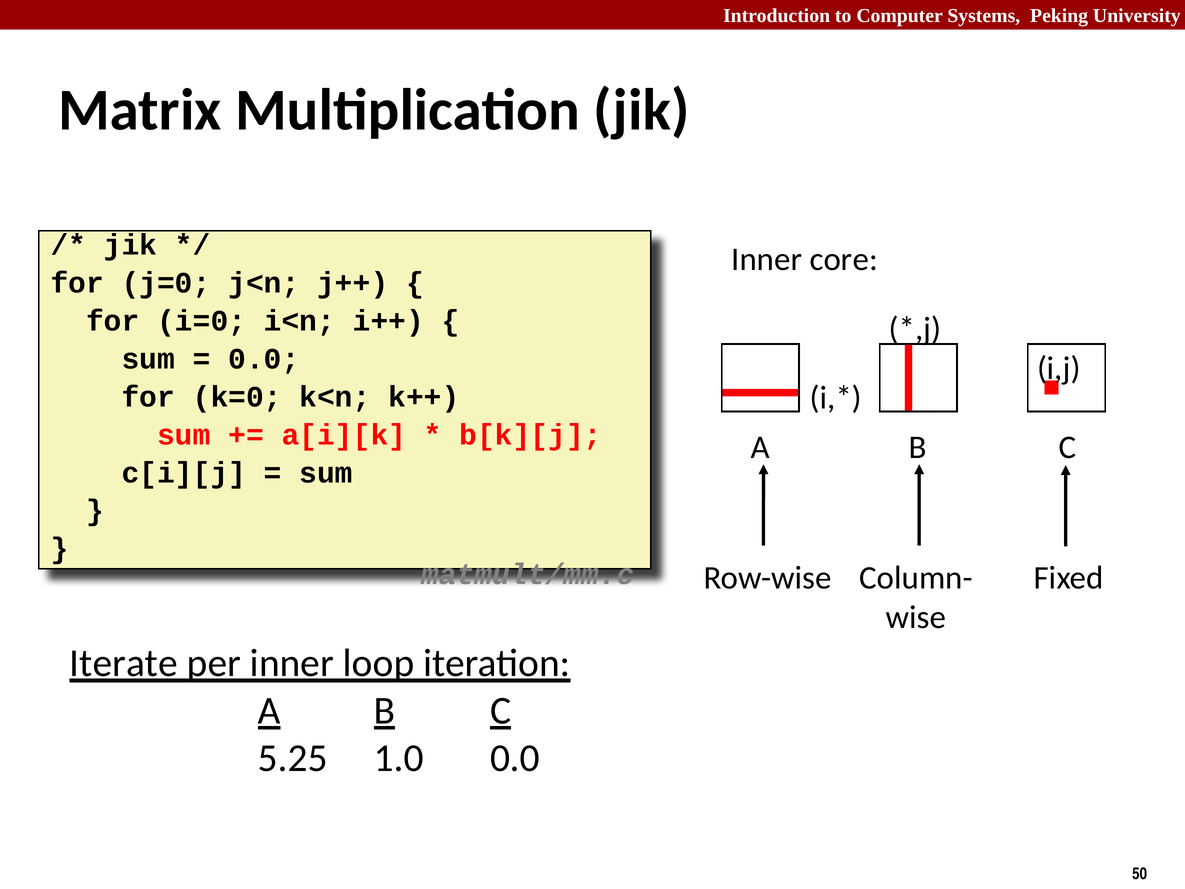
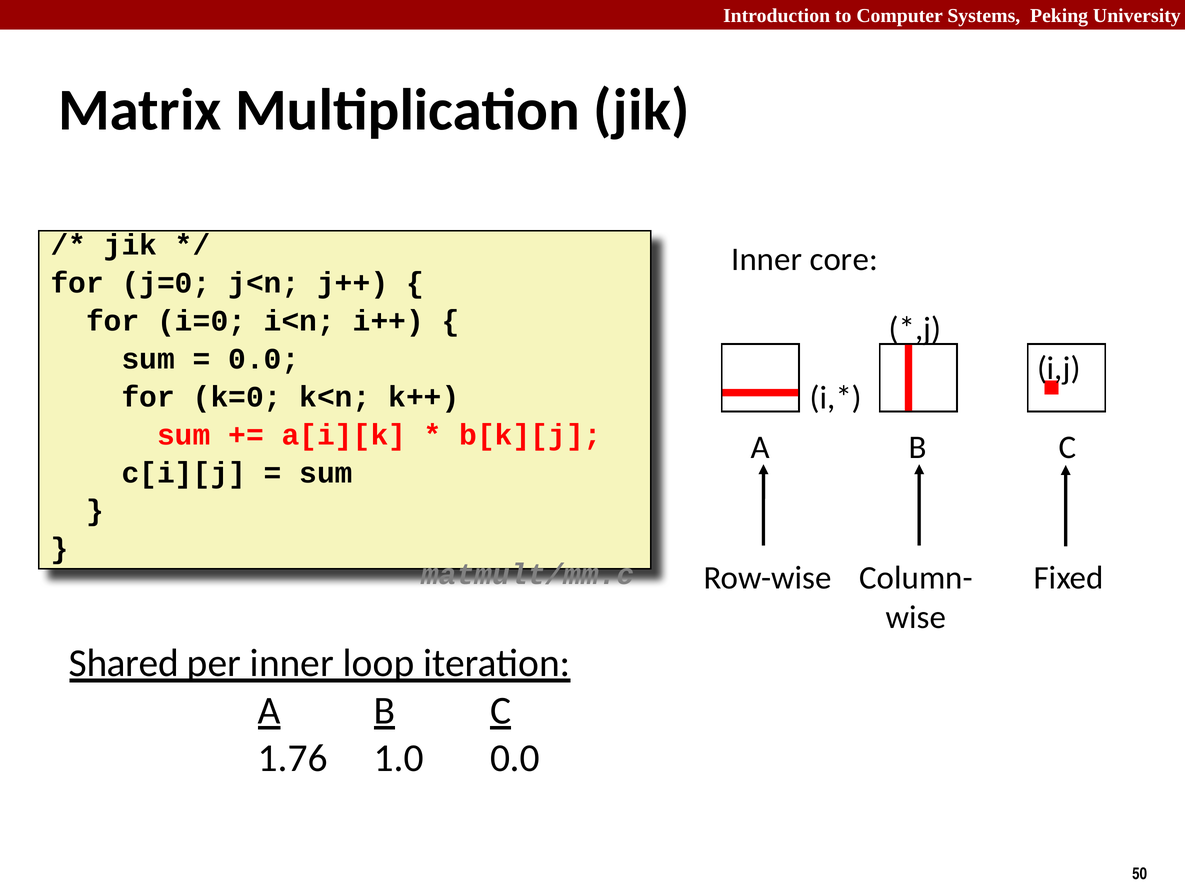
Iterate: Iterate -> Shared
5.25: 5.25 -> 1.76
